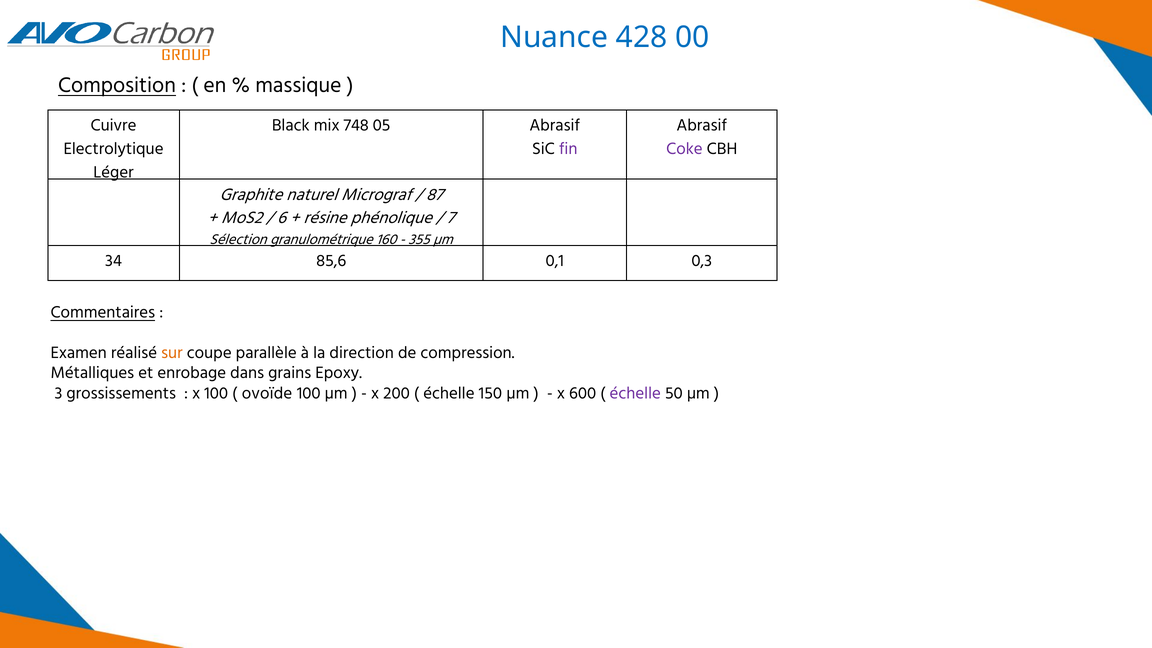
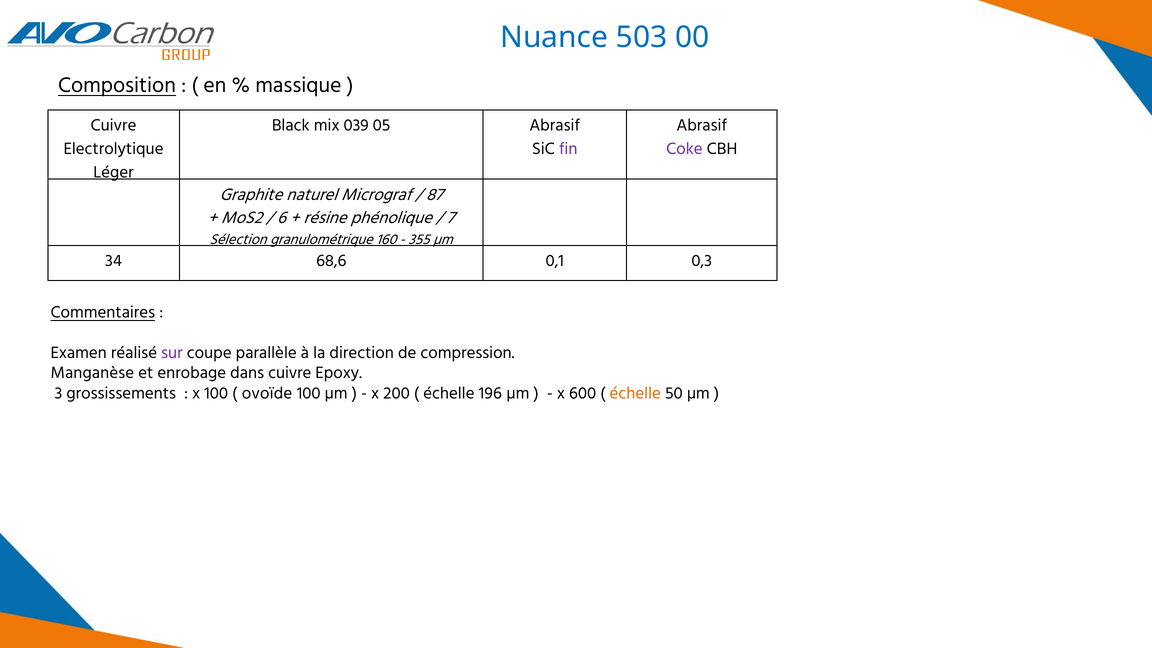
428: 428 -> 503
748: 748 -> 039
85,6: 85,6 -> 68,6
sur colour: orange -> purple
Métalliques: Métalliques -> Manganèse
dans grains: grains -> cuivre
150: 150 -> 196
échelle at (635, 393) colour: purple -> orange
